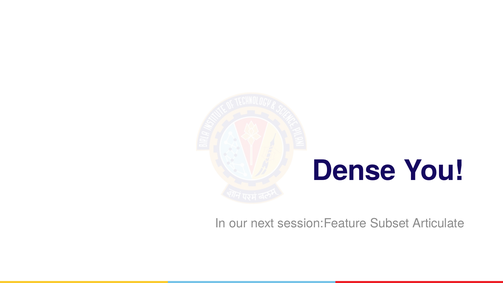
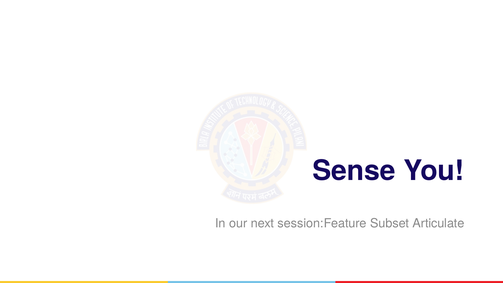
Dense: Dense -> Sense
